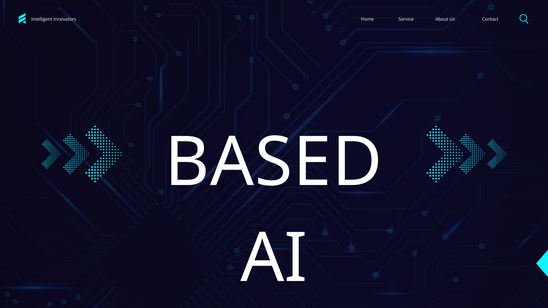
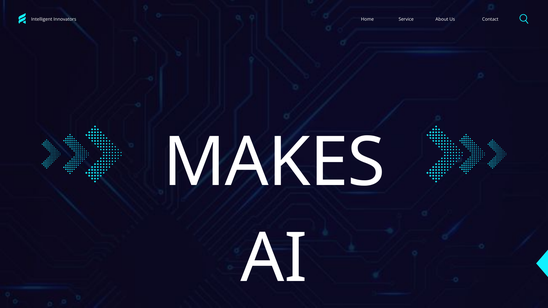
BASED: BASED -> MAKES
